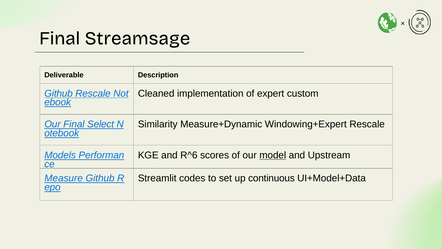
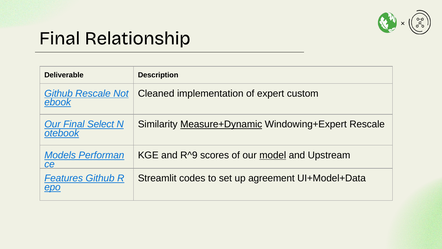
Streamsage: Streamsage -> Relationship
Measure+Dynamic underline: none -> present
R^6: R^6 -> R^9
Measure: Measure -> Features
continuous: continuous -> agreement
